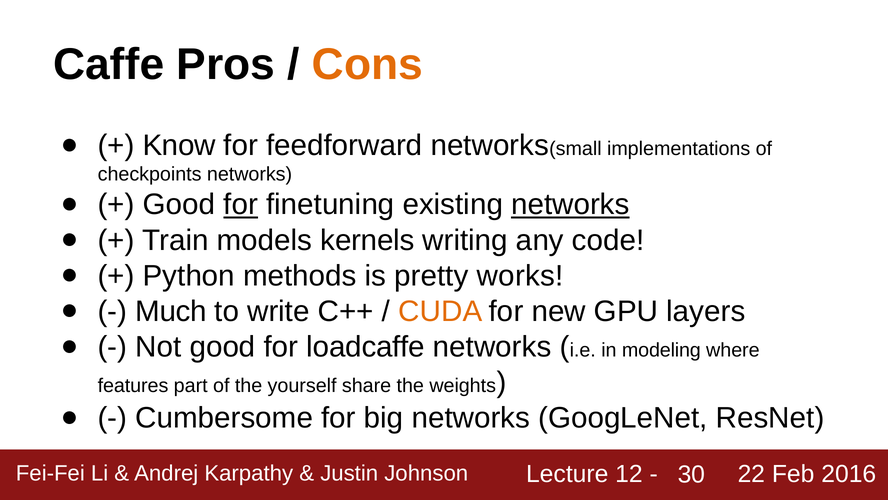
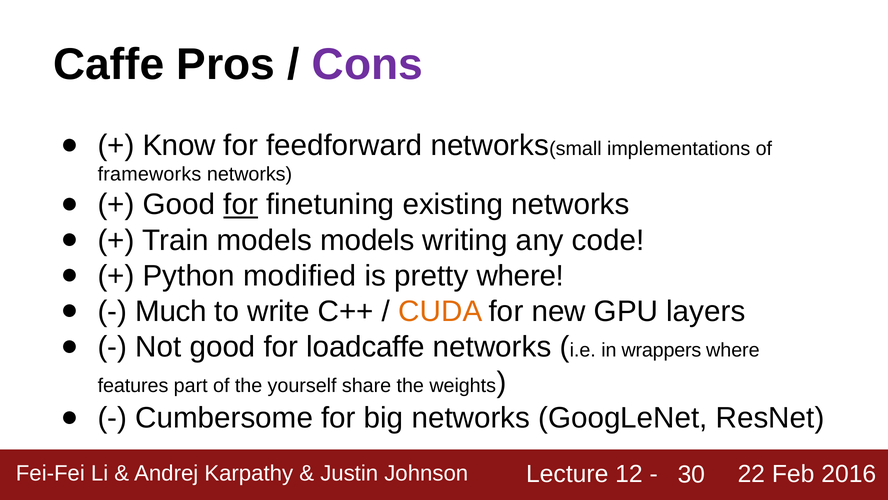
Cons colour: orange -> purple
checkpoints: checkpoints -> frameworks
networks at (570, 204) underline: present -> none
models kernels: kernels -> models
methods: methods -> modified
pretty works: works -> where
modeling: modeling -> wrappers
